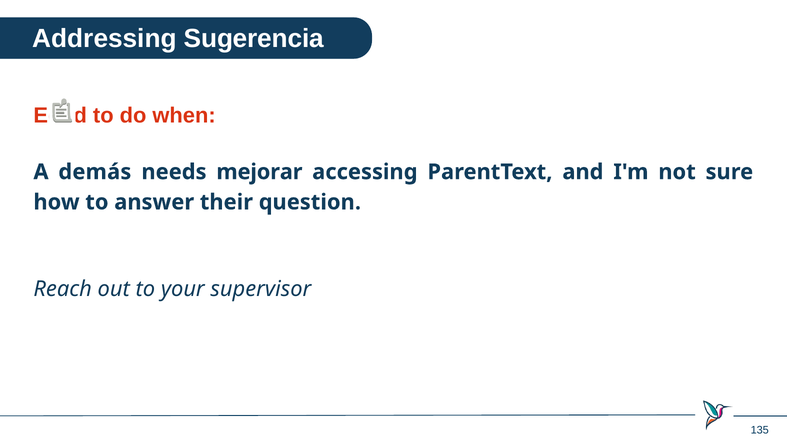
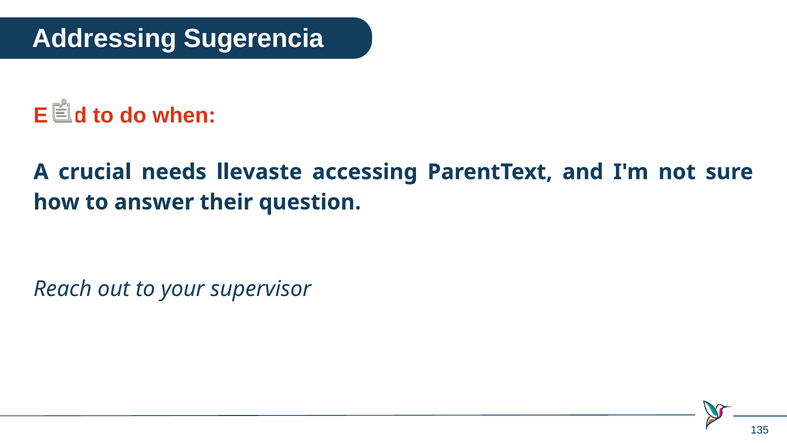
demás: demás -> crucial
mejorar: mejorar -> llevaste
